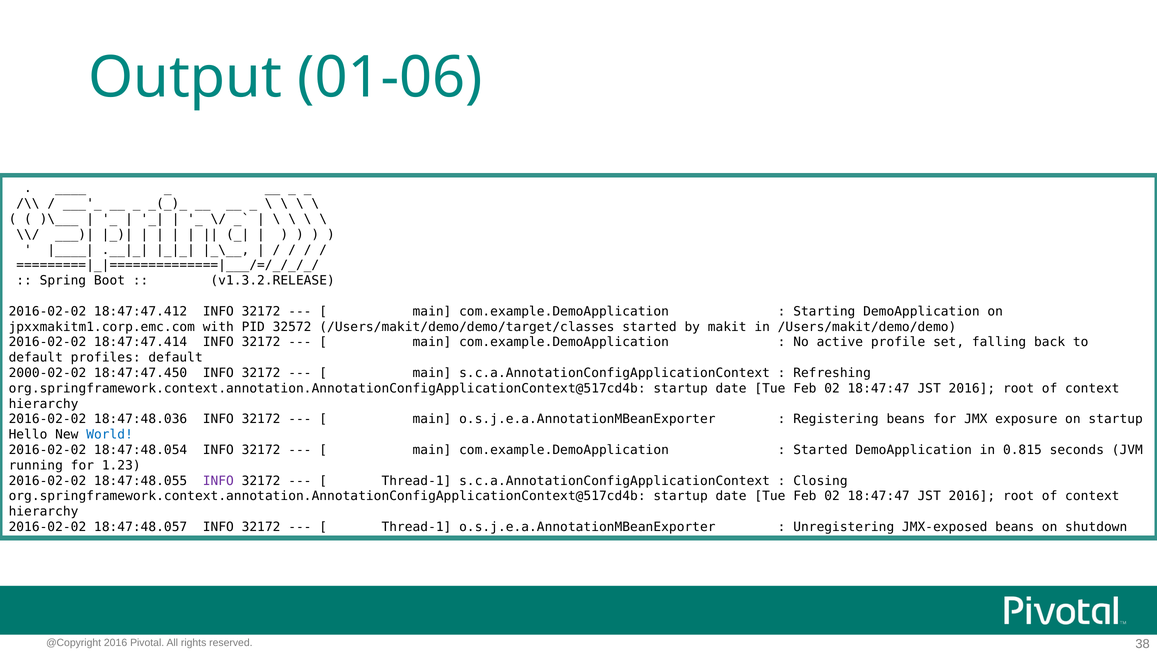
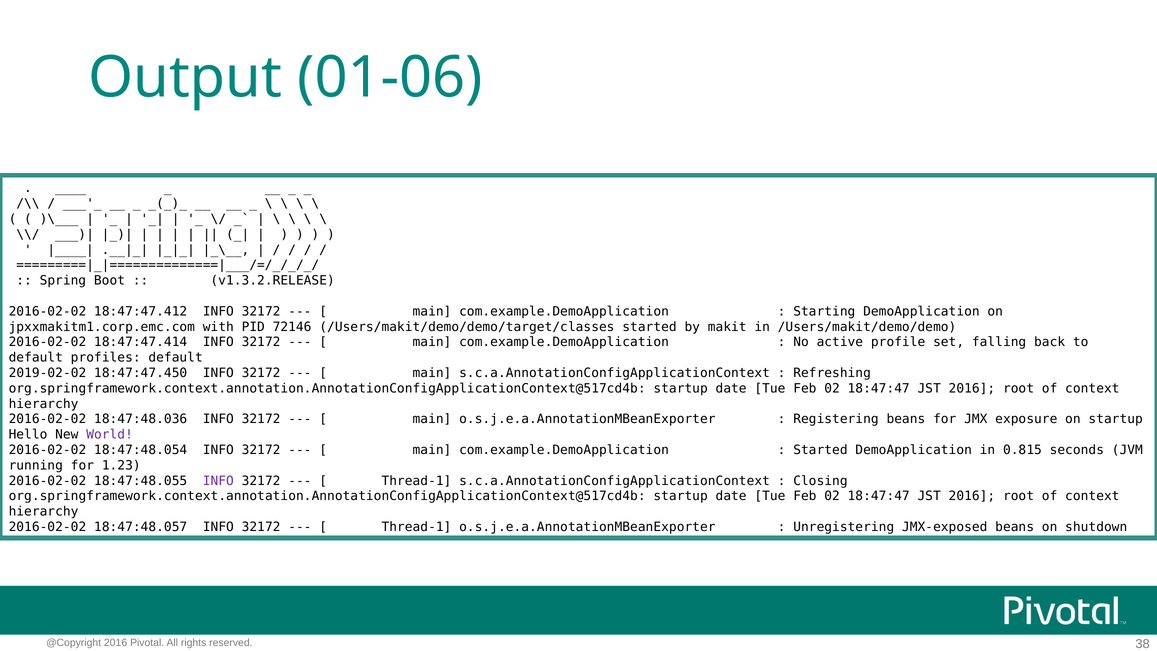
32572: 32572 -> 72146
2000-02-02: 2000-02-02 -> 2019-02-02
World colour: blue -> purple
